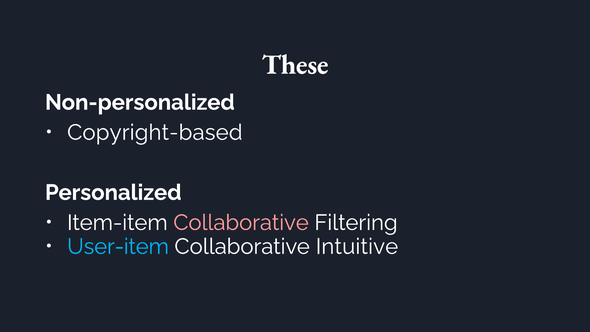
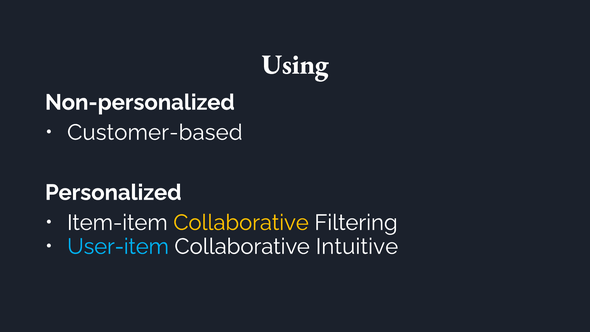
These: These -> Using
Copyright-based: Copyright-based -> Customer-based
Collaborative at (241, 223) colour: pink -> yellow
